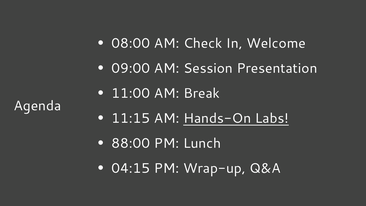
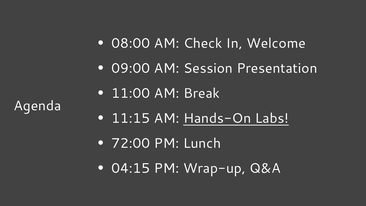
88:00: 88:00 -> 72:00
